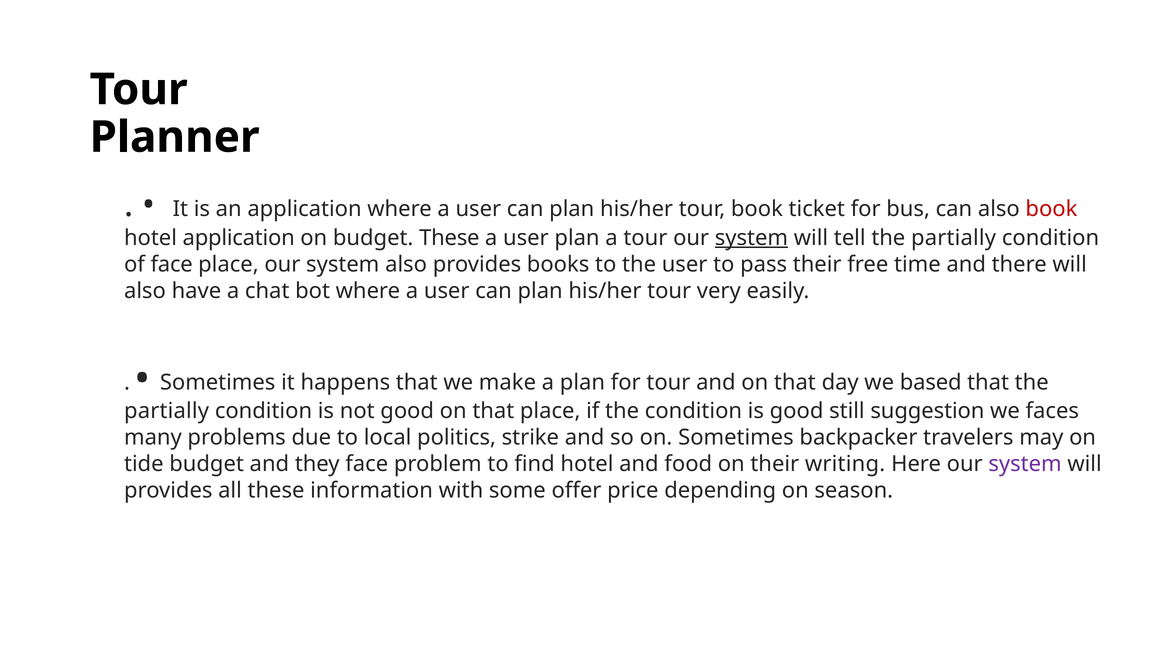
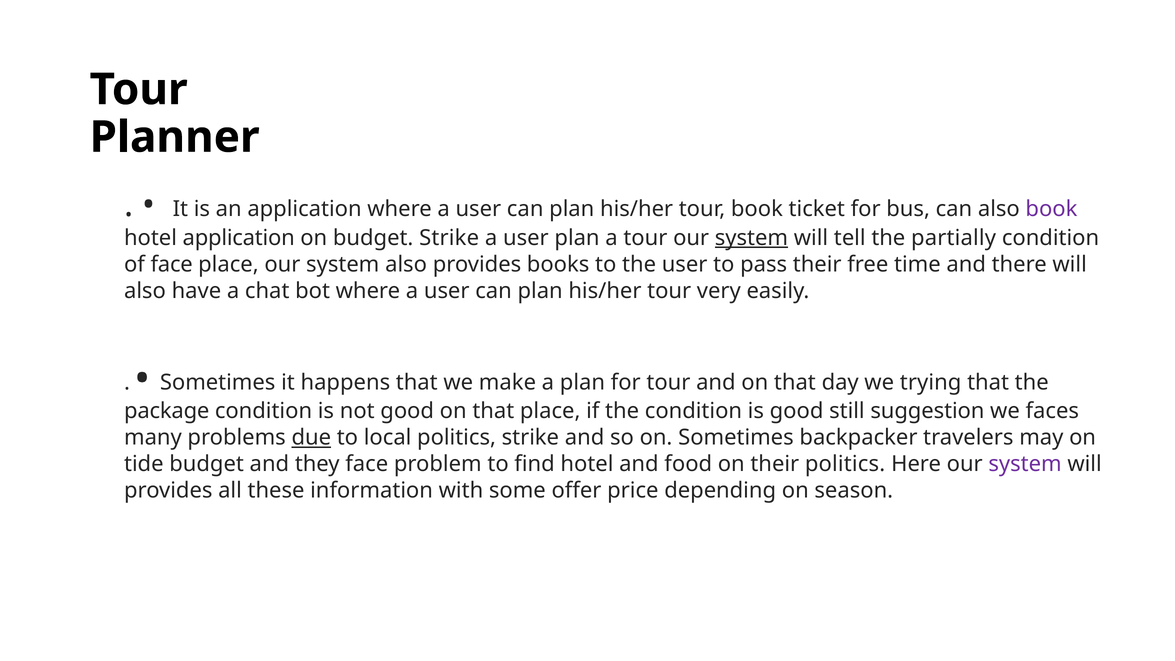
book at (1051, 209) colour: red -> purple
budget These: These -> Strike
based: based -> trying
partially at (167, 411): partially -> package
due underline: none -> present
their writing: writing -> politics
